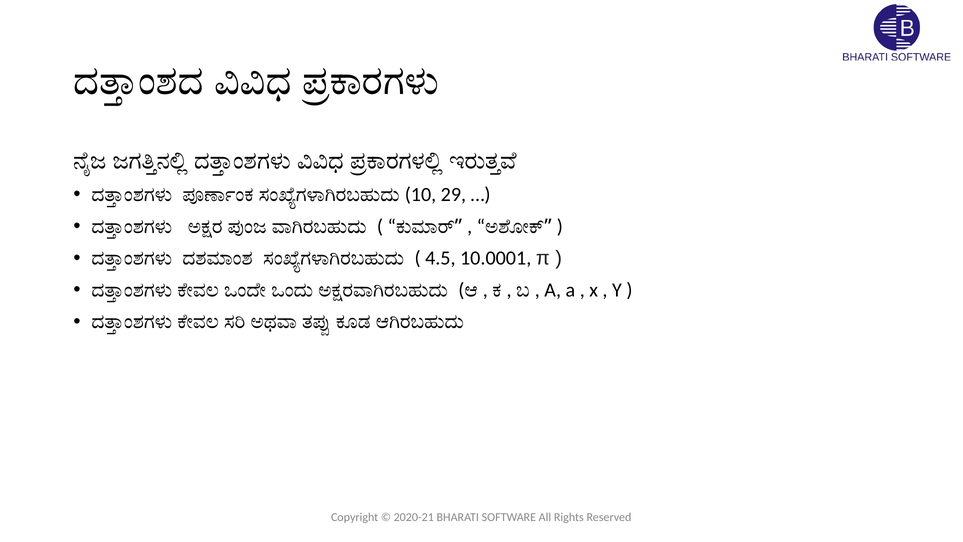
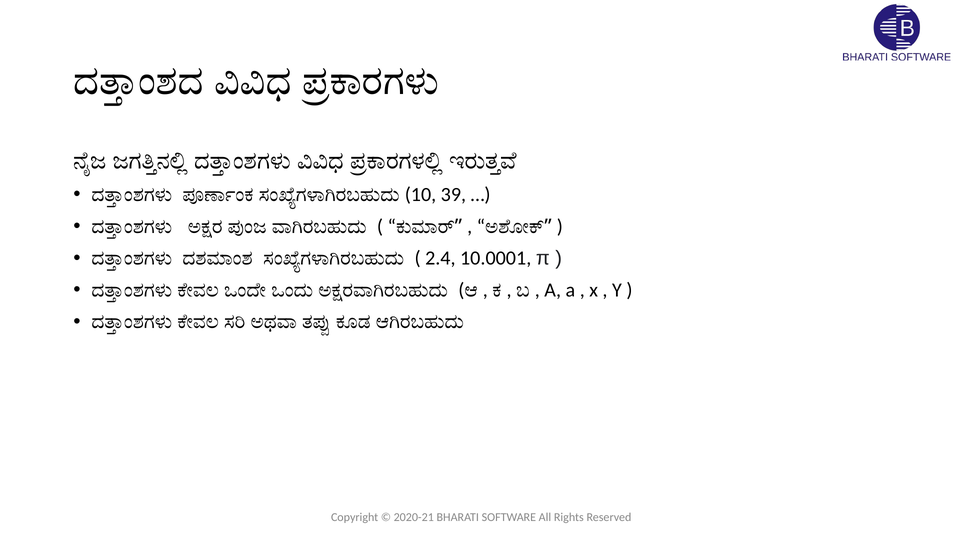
29: 29 -> 39
4.5: 4.5 -> 2.4
